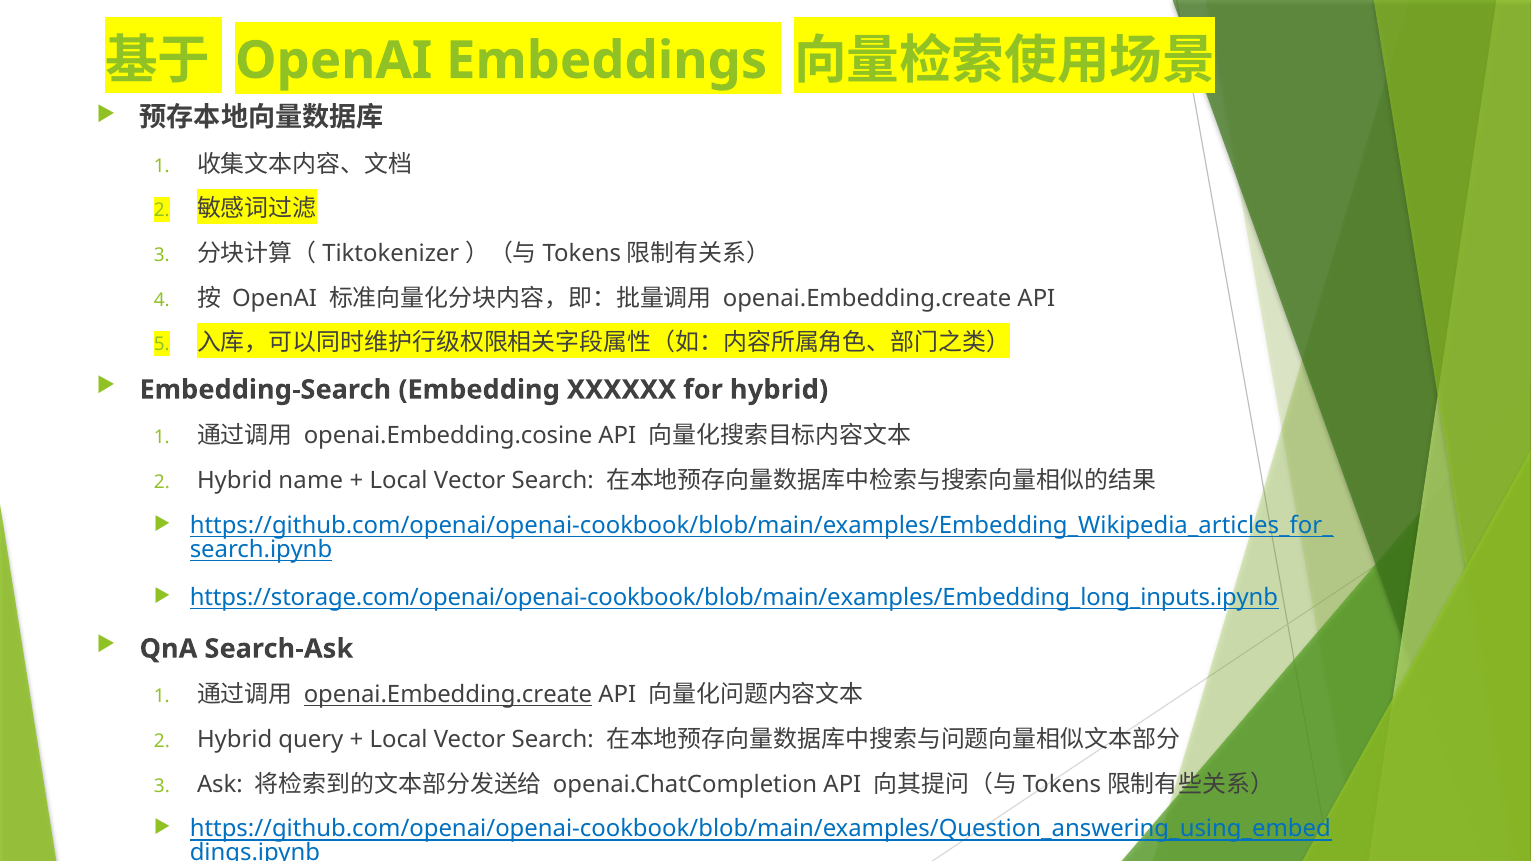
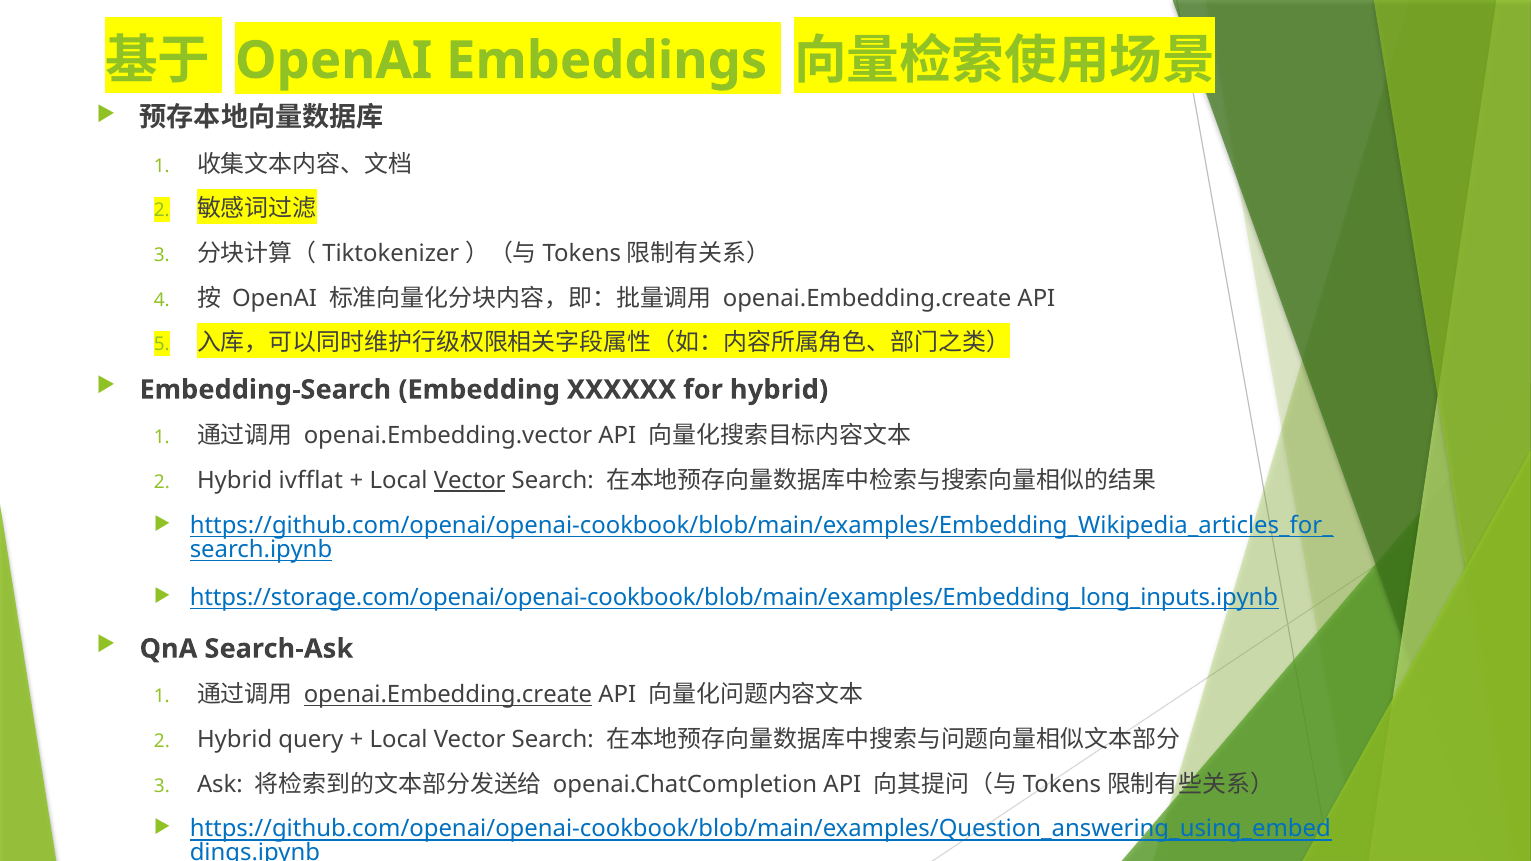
openai.Embedding.cosine: openai.Embedding.cosine -> openai.Embedding.vector
name: name -> ivfflat
Vector at (470, 481) underline: none -> present
